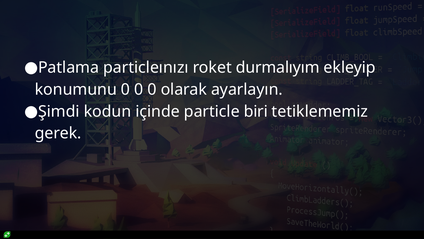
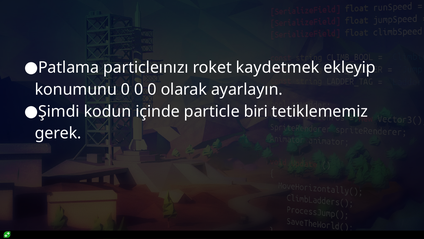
durmalıyım: durmalıyım -> kaydetmek
